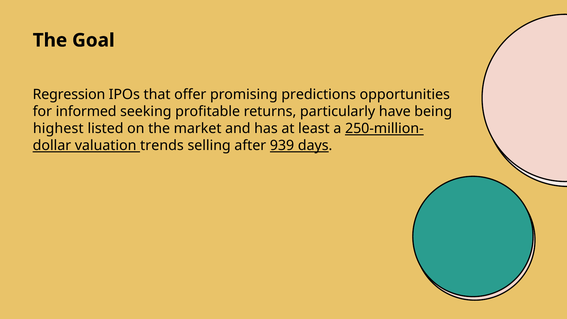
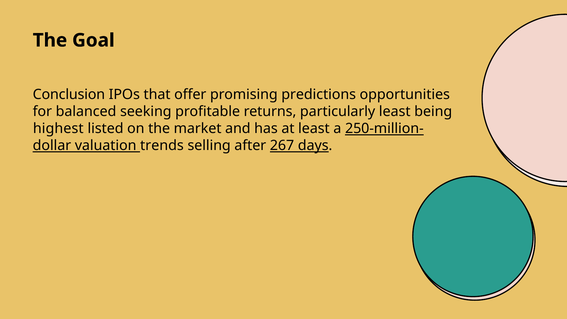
Regression: Regression -> Conclusion
informed: informed -> balanced
particularly have: have -> least
939: 939 -> 267
